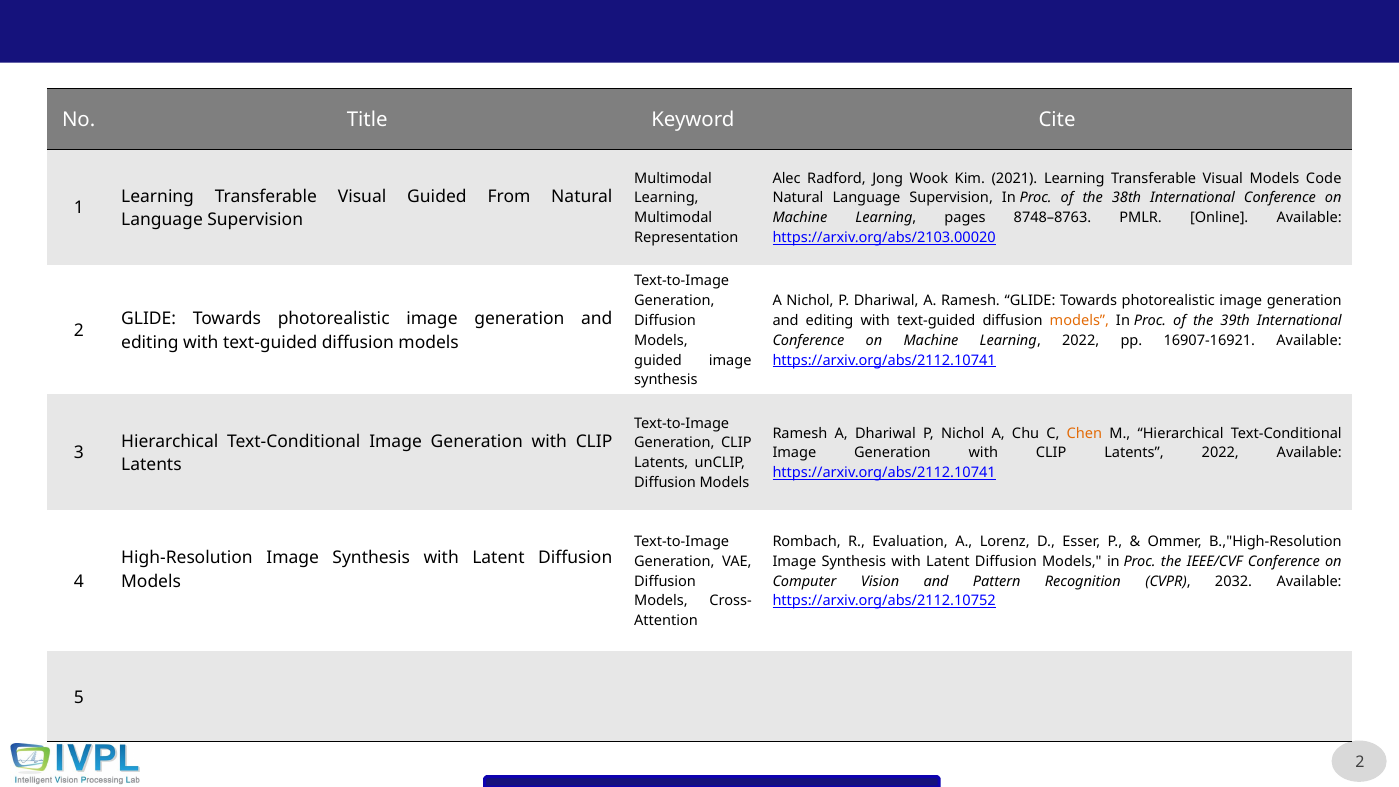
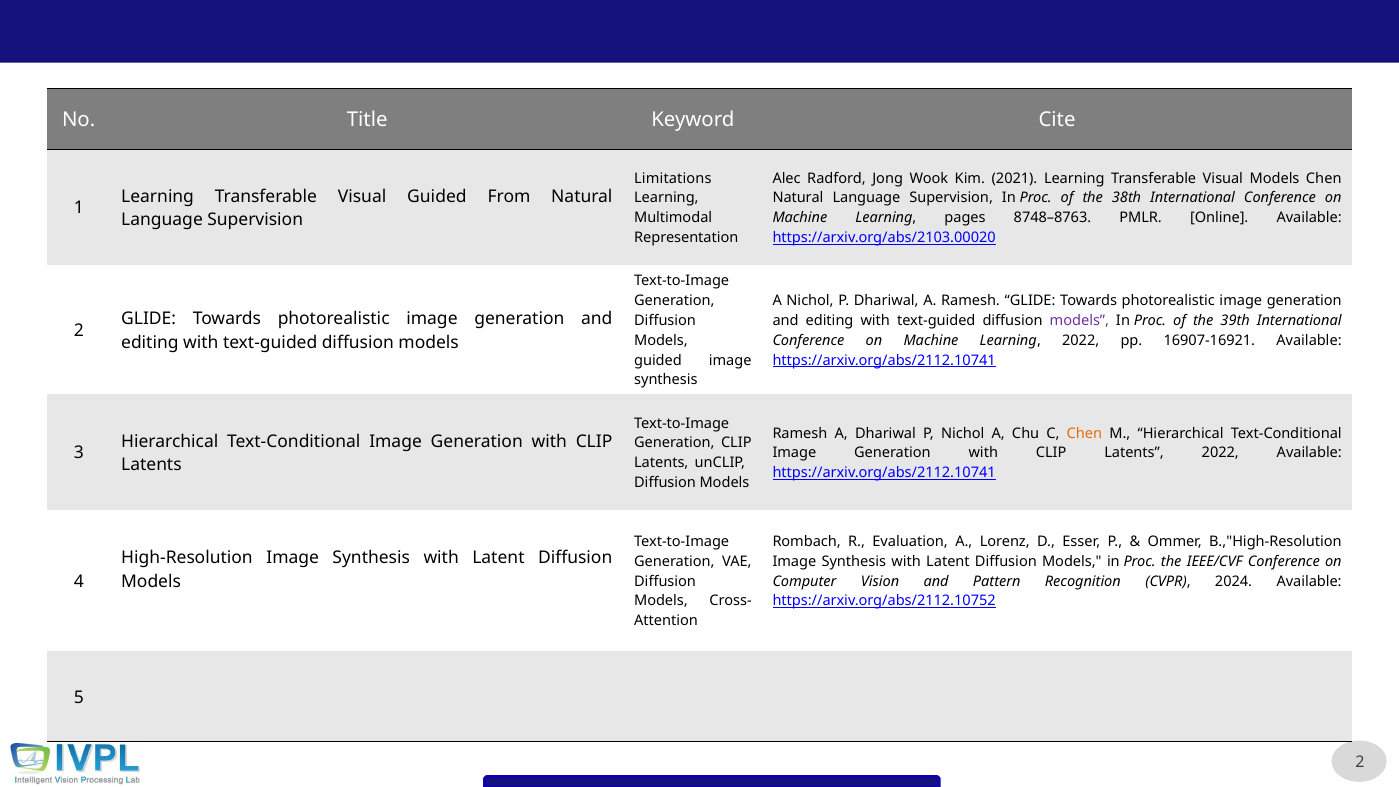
Multimodal at (673, 178): Multimodal -> Limitations
Models Code: Code -> Chen
models at (1079, 321) colour: orange -> purple
2032: 2032 -> 2024
